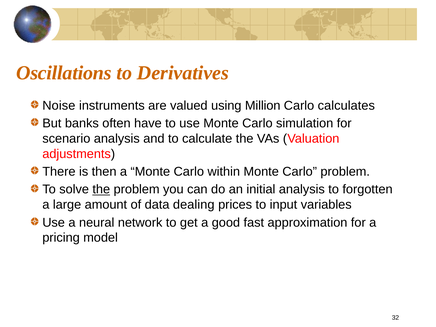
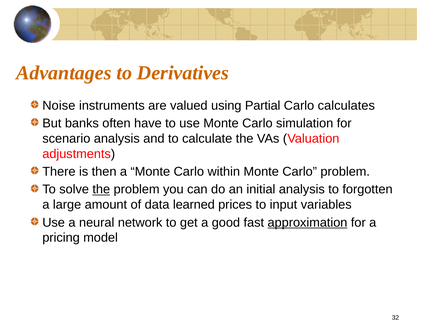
Oscillations: Oscillations -> Advantages
Million: Million -> Partial
dealing: dealing -> learned
approximation underline: none -> present
